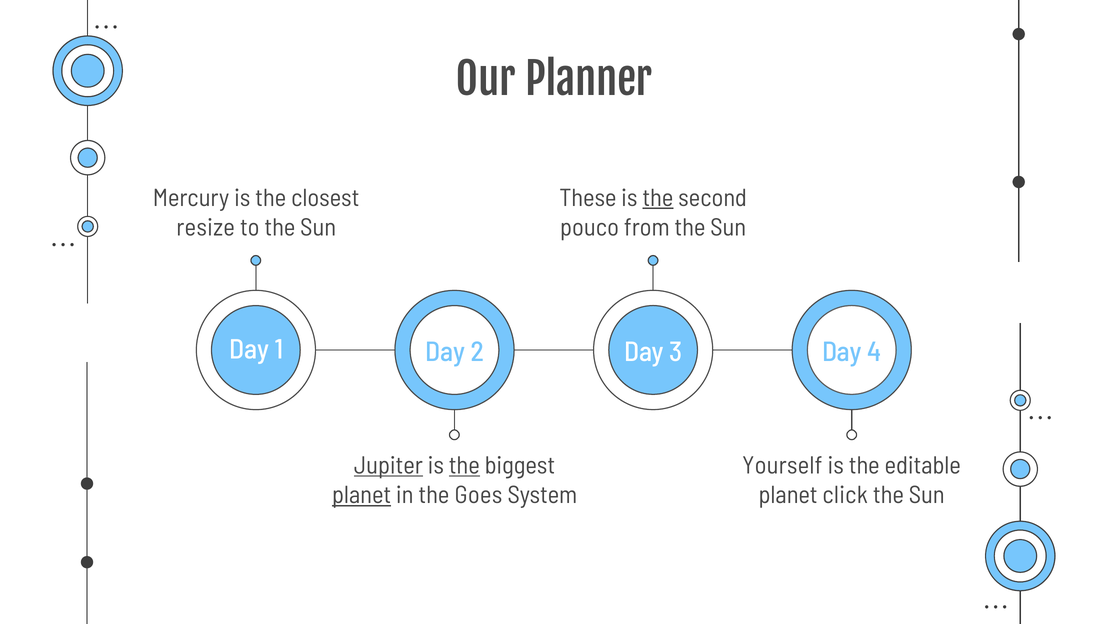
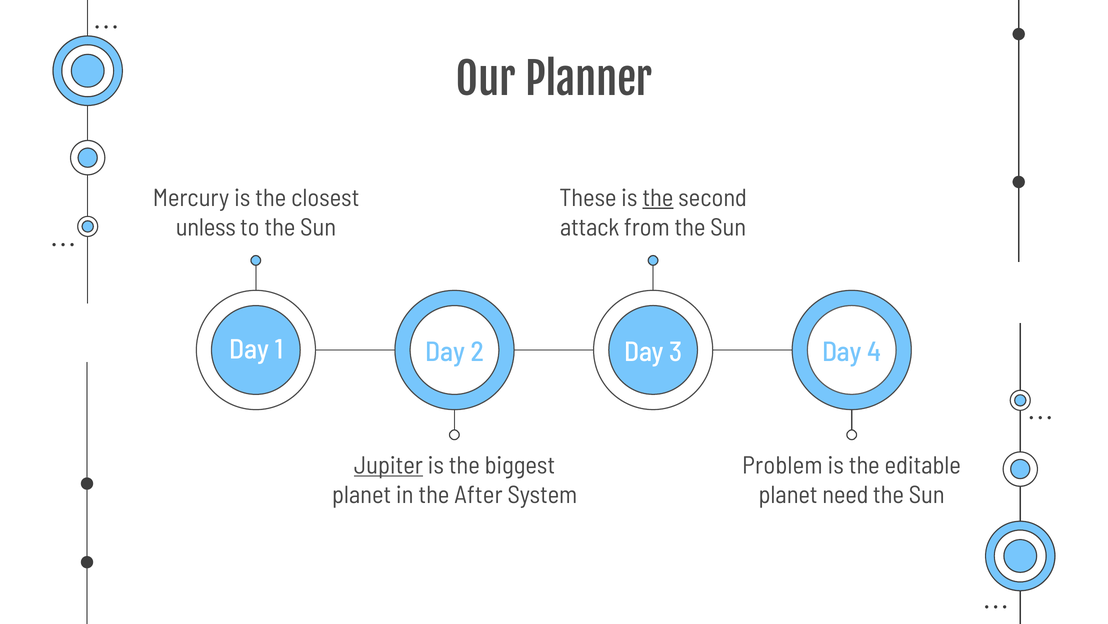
resize: resize -> unless
pouco: pouco -> attack
the at (464, 465) underline: present -> none
Yourself: Yourself -> Problem
planet at (362, 494) underline: present -> none
Goes: Goes -> After
click: click -> need
